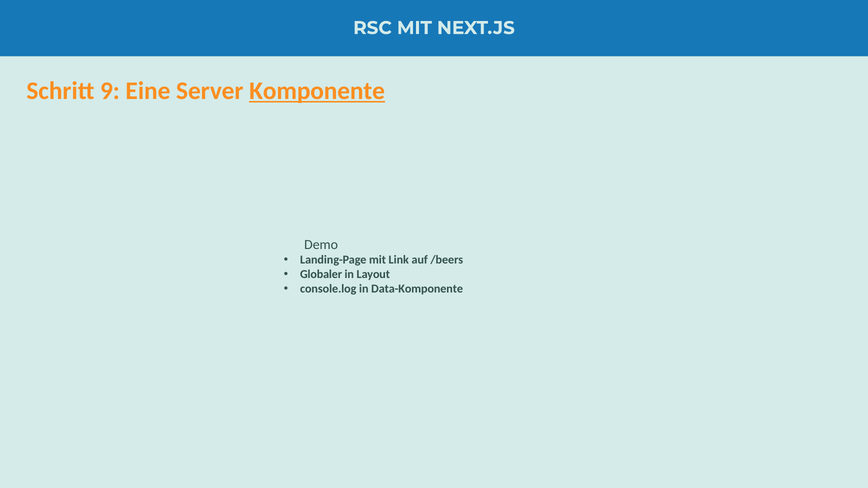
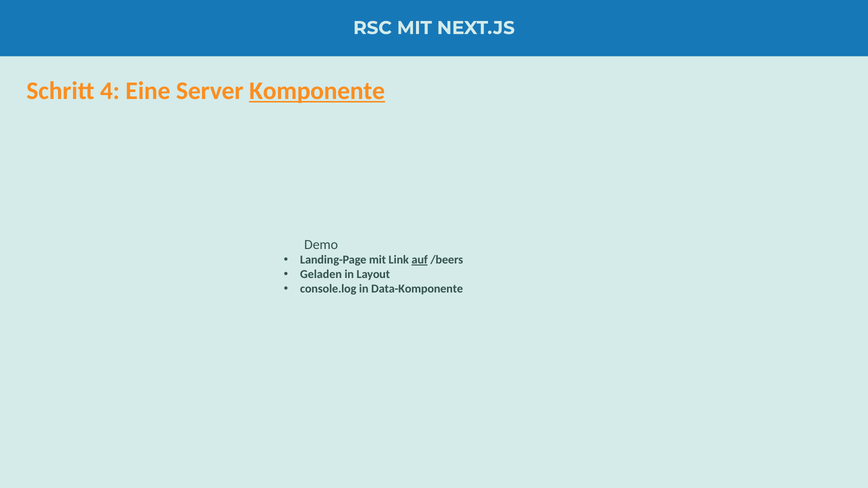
9: 9 -> 4
auf underline: none -> present
Globaler: Globaler -> Geladen
